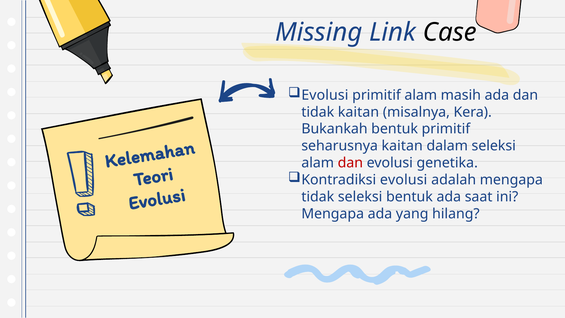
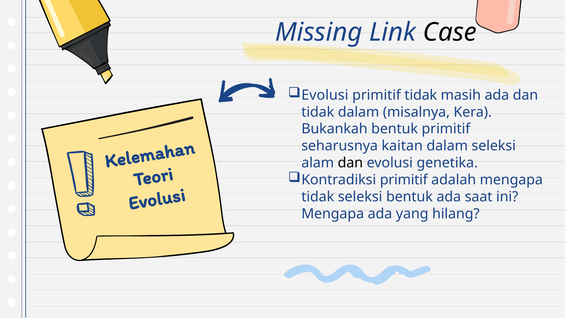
primitif alam: alam -> tidak
tidak kaitan: kaitan -> dalam
dan at (350, 163) colour: red -> black
Kontradiksi evolusi: evolusi -> primitif
